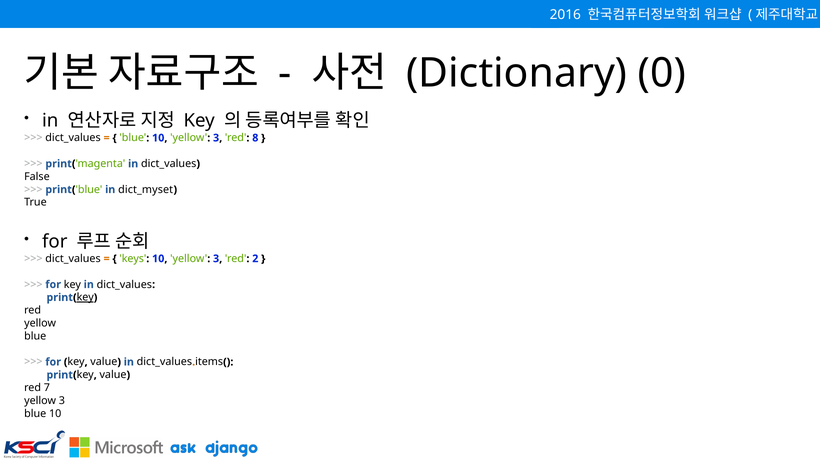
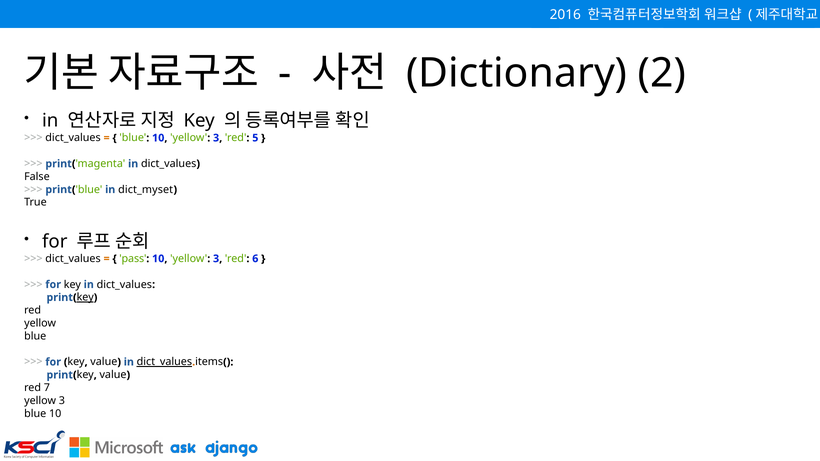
0: 0 -> 2
8: 8 -> 5
keys: keys -> pass
2: 2 -> 6
dict_values at (164, 362) underline: none -> present
